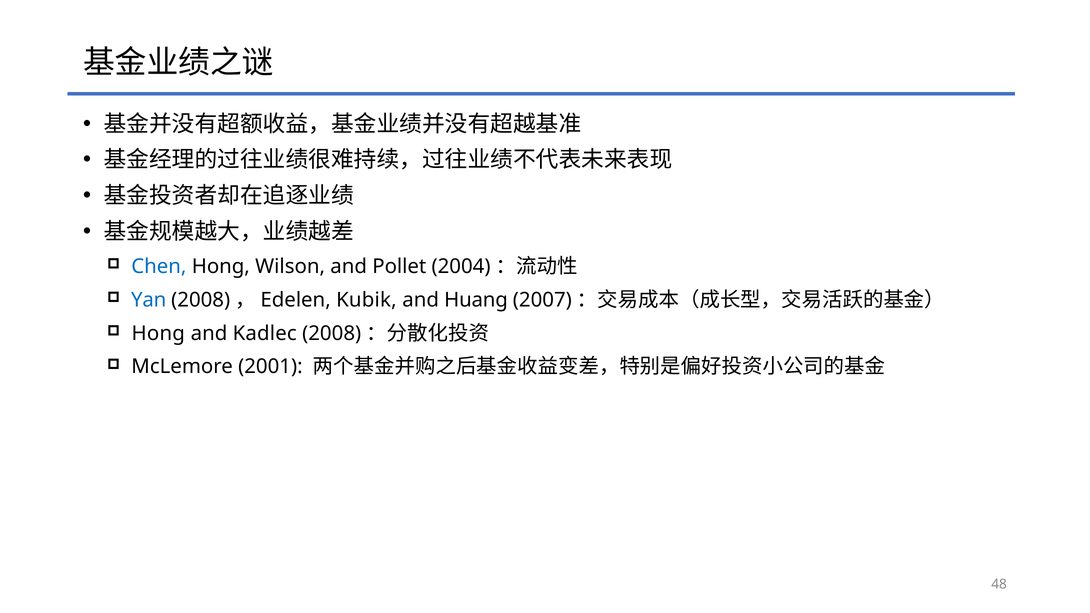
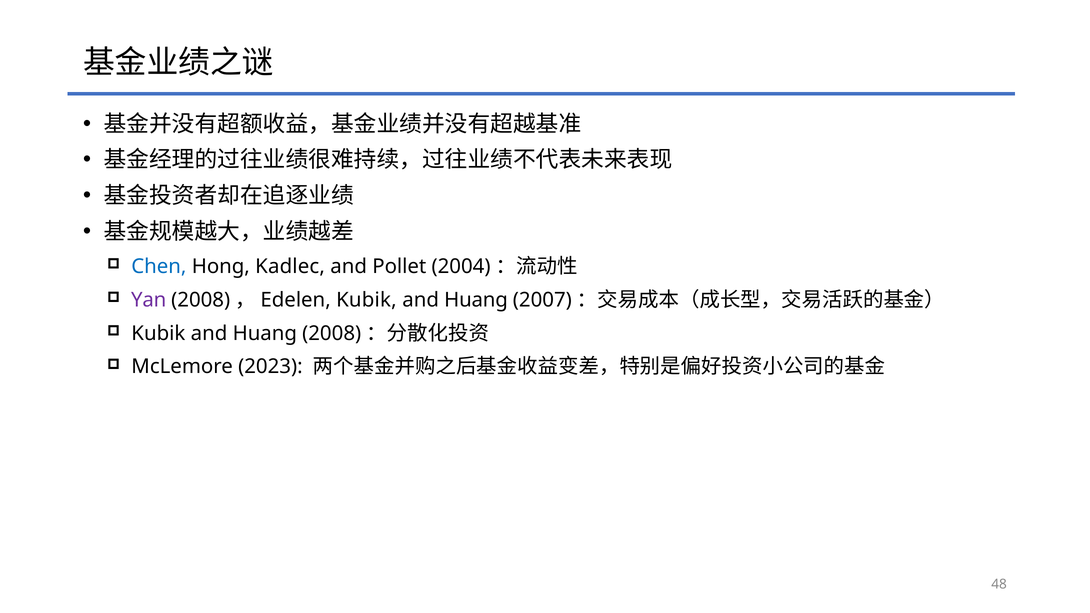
Wilson: Wilson -> Kadlec
Yan colour: blue -> purple
Hong at (158, 333): Hong -> Kubik
Kadlec at (265, 333): Kadlec -> Huang
2001: 2001 -> 2023
